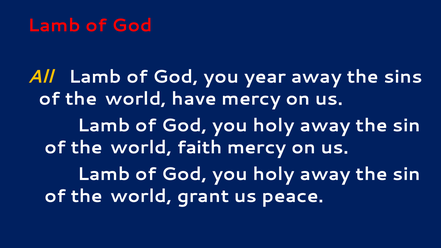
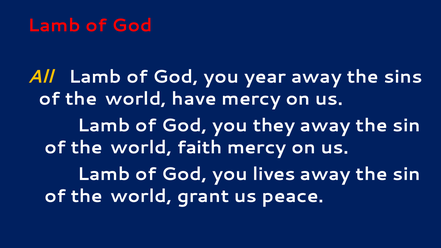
holy at (274, 125): holy -> they
holy at (274, 174): holy -> lives
